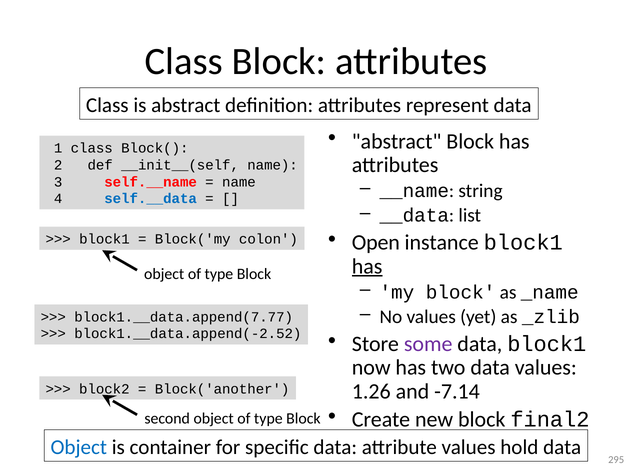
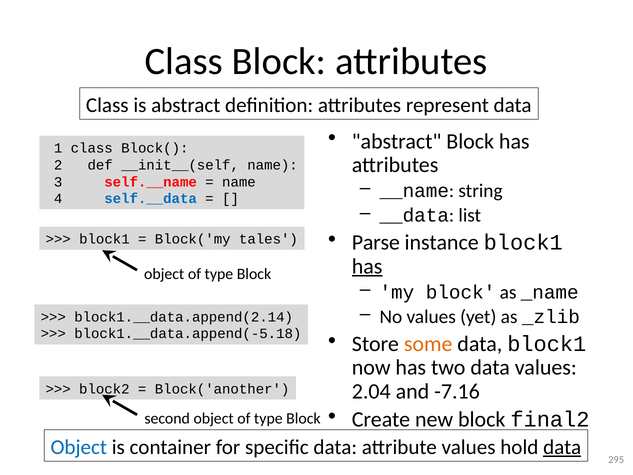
Open: Open -> Parse
colon: colon -> tales
block1.__data.append(7.77: block1.__data.append(7.77 -> block1.__data.append(2.14
block1.__data.append(-2.52: block1.__data.append(-2.52 -> block1.__data.append(-5.18
some colour: purple -> orange
1.26: 1.26 -> 2.04
-7.14: -7.14 -> -7.16
data at (562, 447) underline: none -> present
